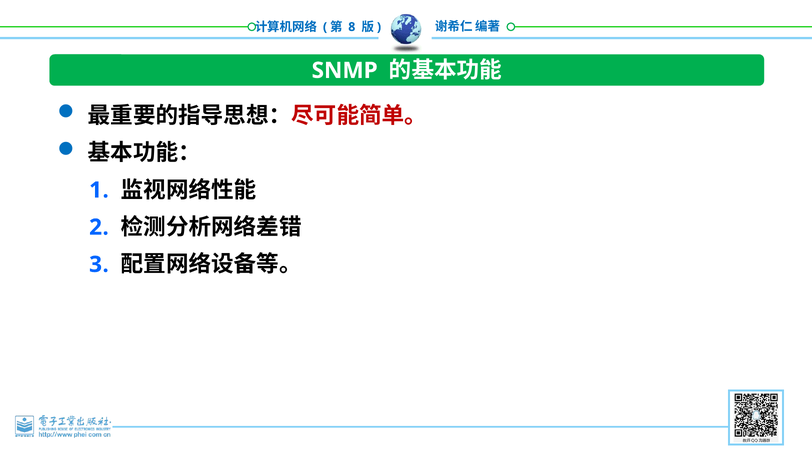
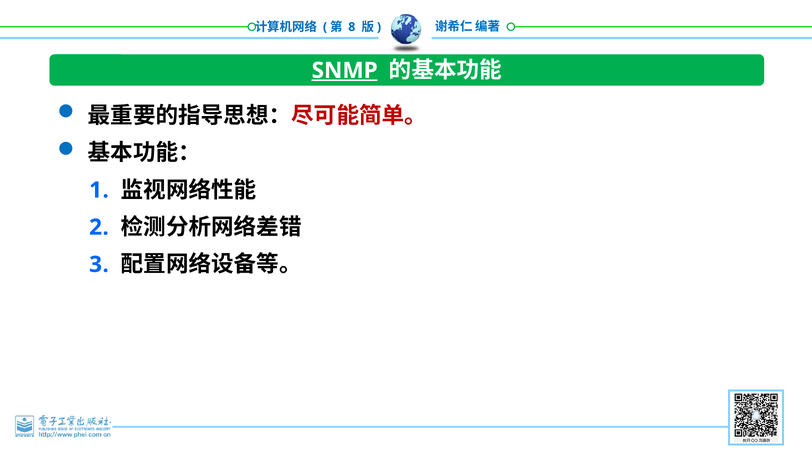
SNMP underline: none -> present
